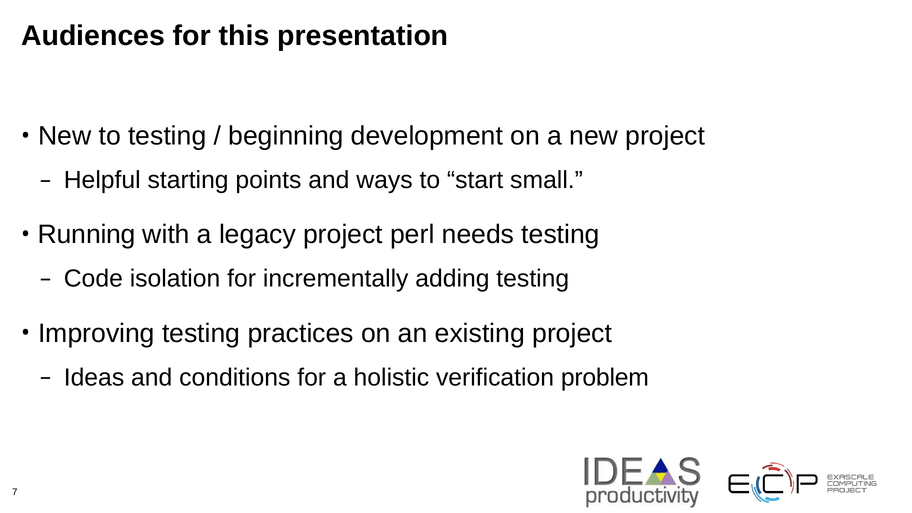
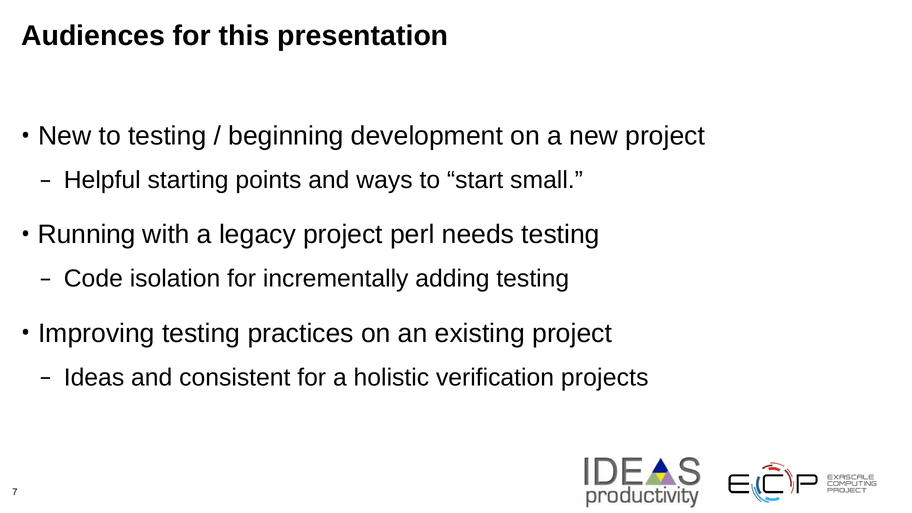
conditions: conditions -> consistent
problem: problem -> projects
